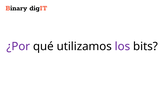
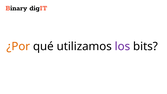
¿Por colour: purple -> orange
